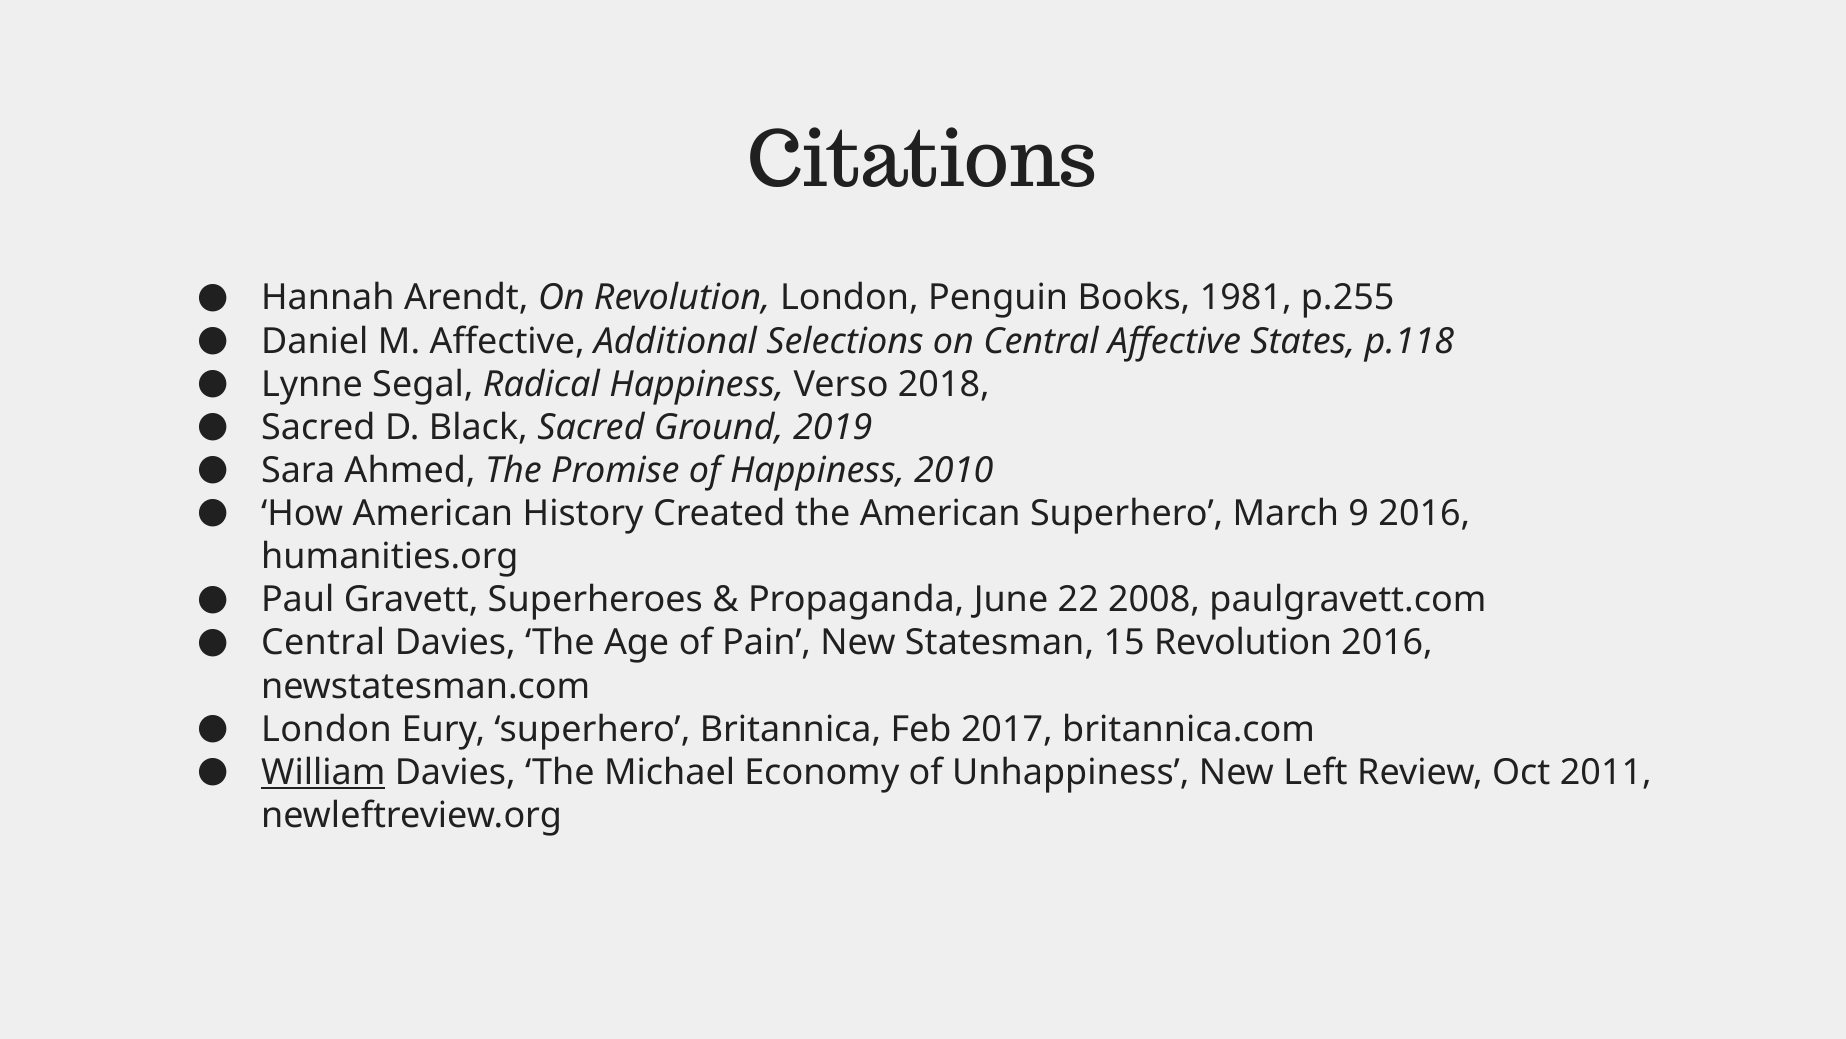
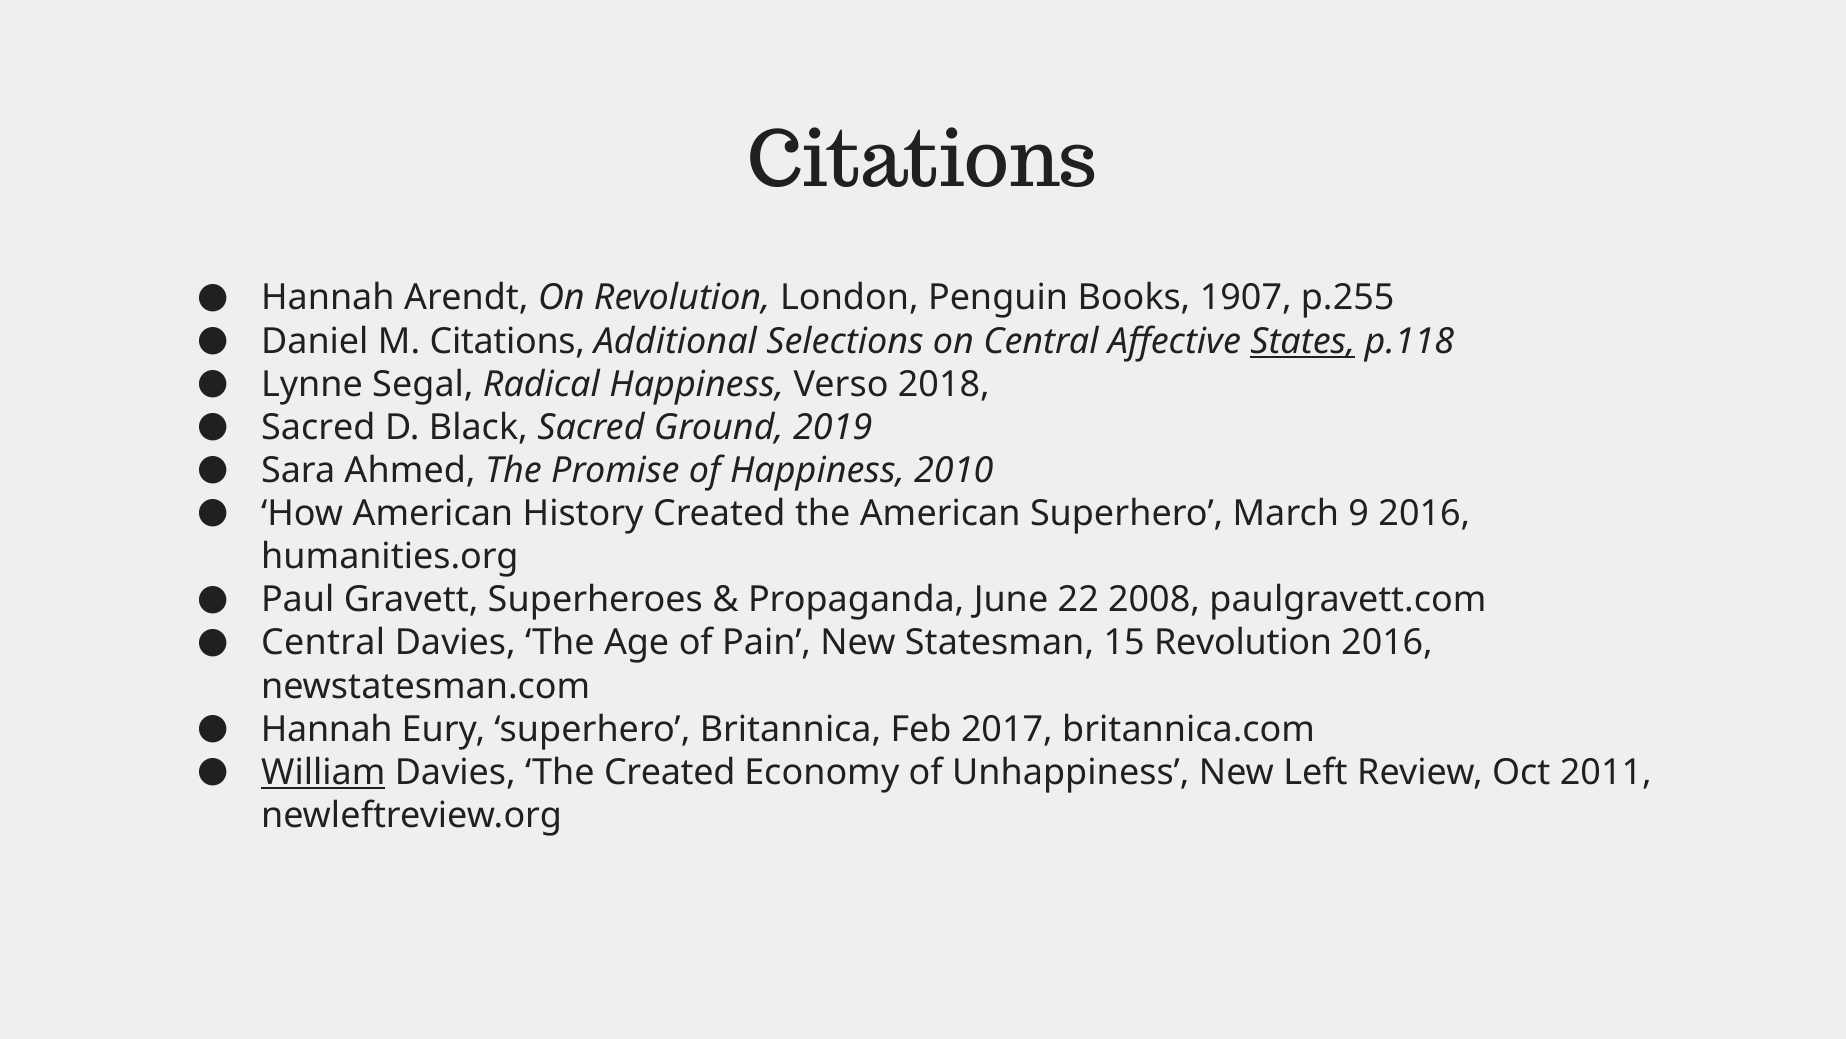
1981: 1981 -> 1907
M Affective: Affective -> Citations
States underline: none -> present
London at (326, 729): London -> Hannah
The Michael: Michael -> Created
